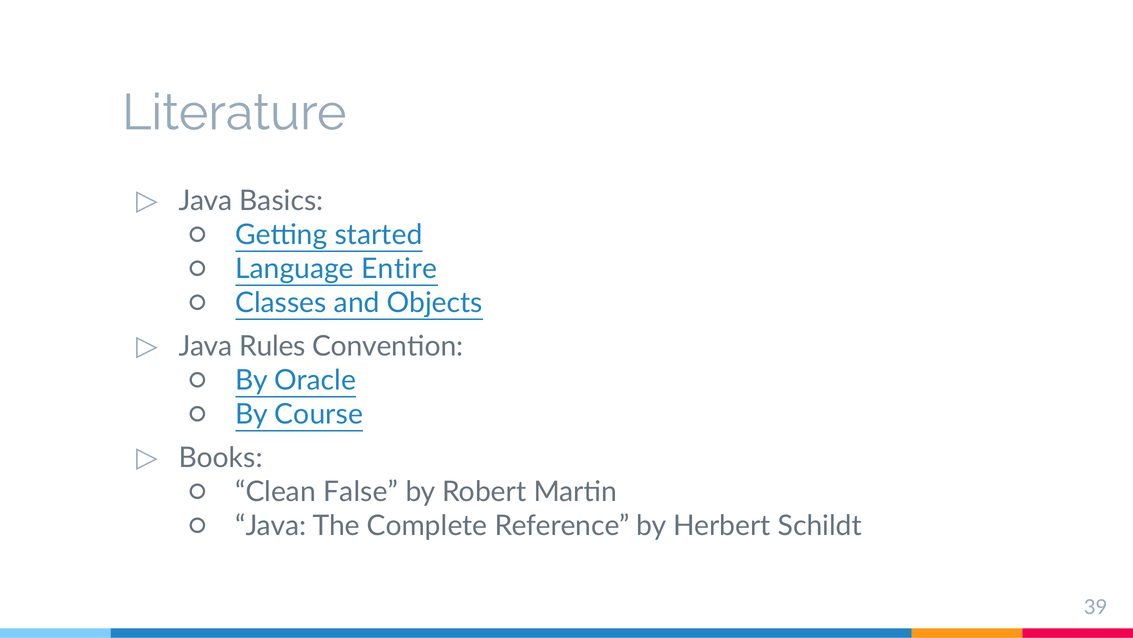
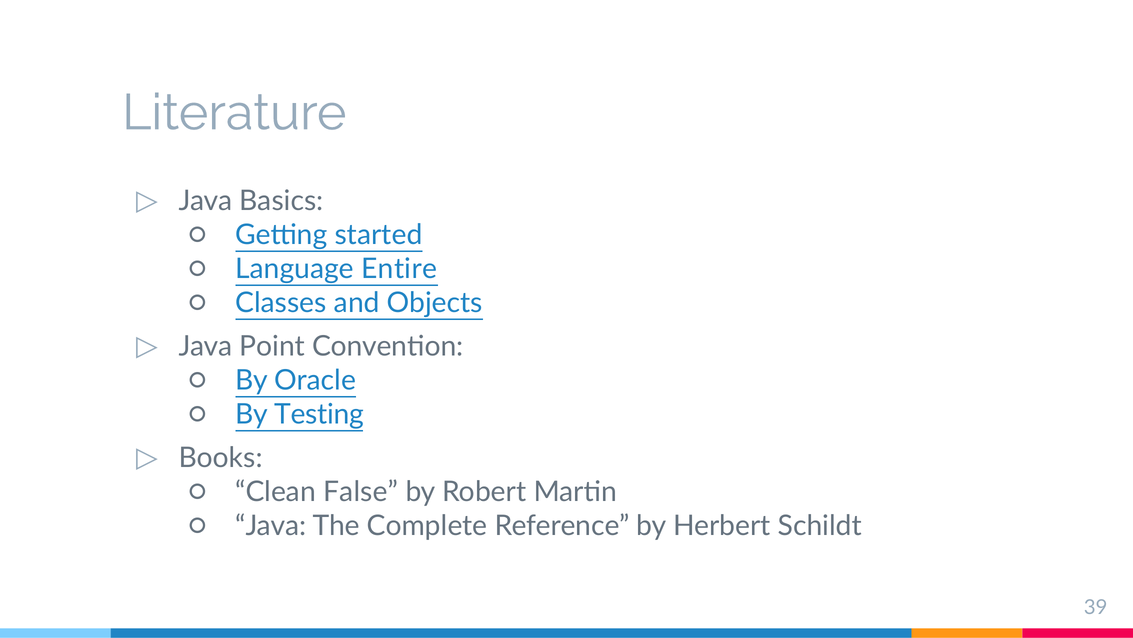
Rules: Rules -> Point
Course: Course -> Testing
